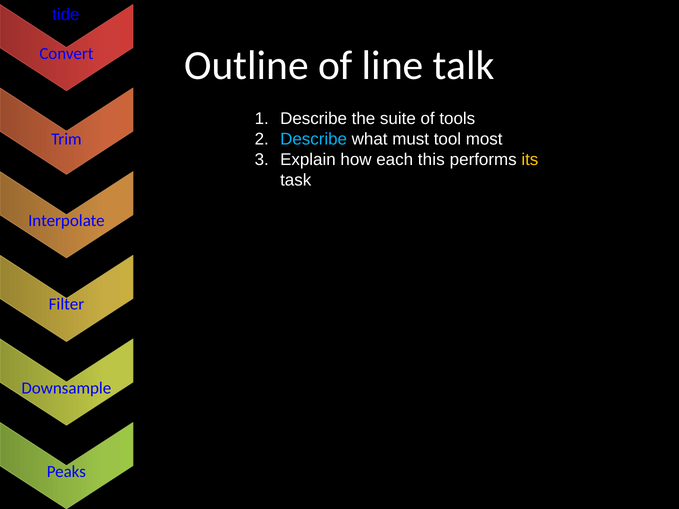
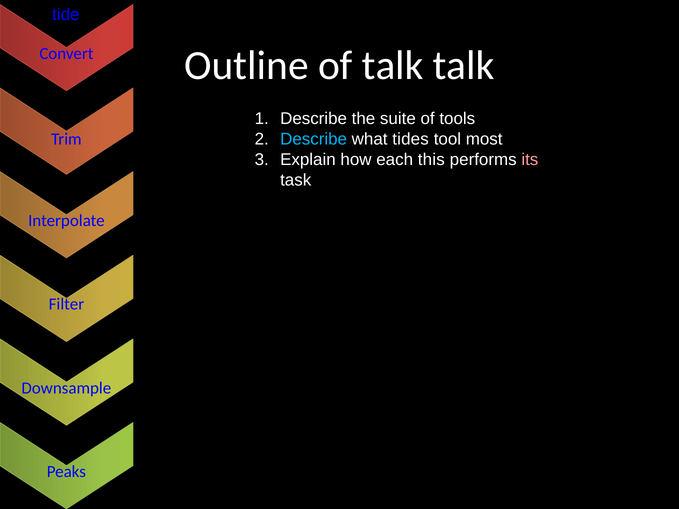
of line: line -> talk
must: must -> tides
its colour: yellow -> pink
